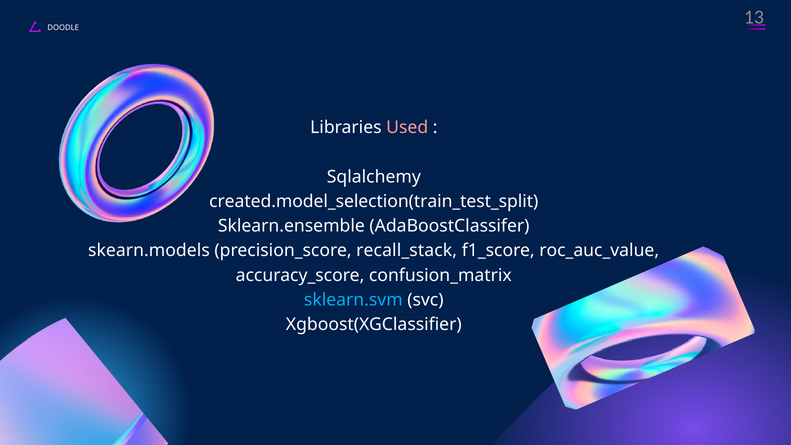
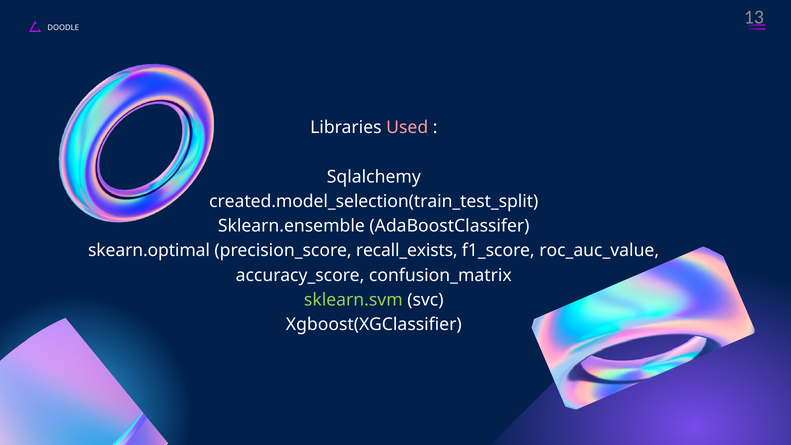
skearn.models: skearn.models -> skearn.optimal
recall_stack: recall_stack -> recall_exists
sklearn.svm colour: light blue -> light green
